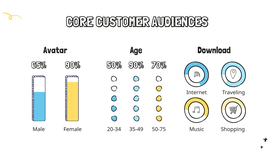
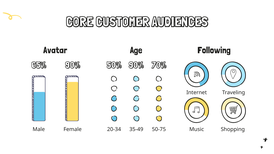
Download: Download -> Following
